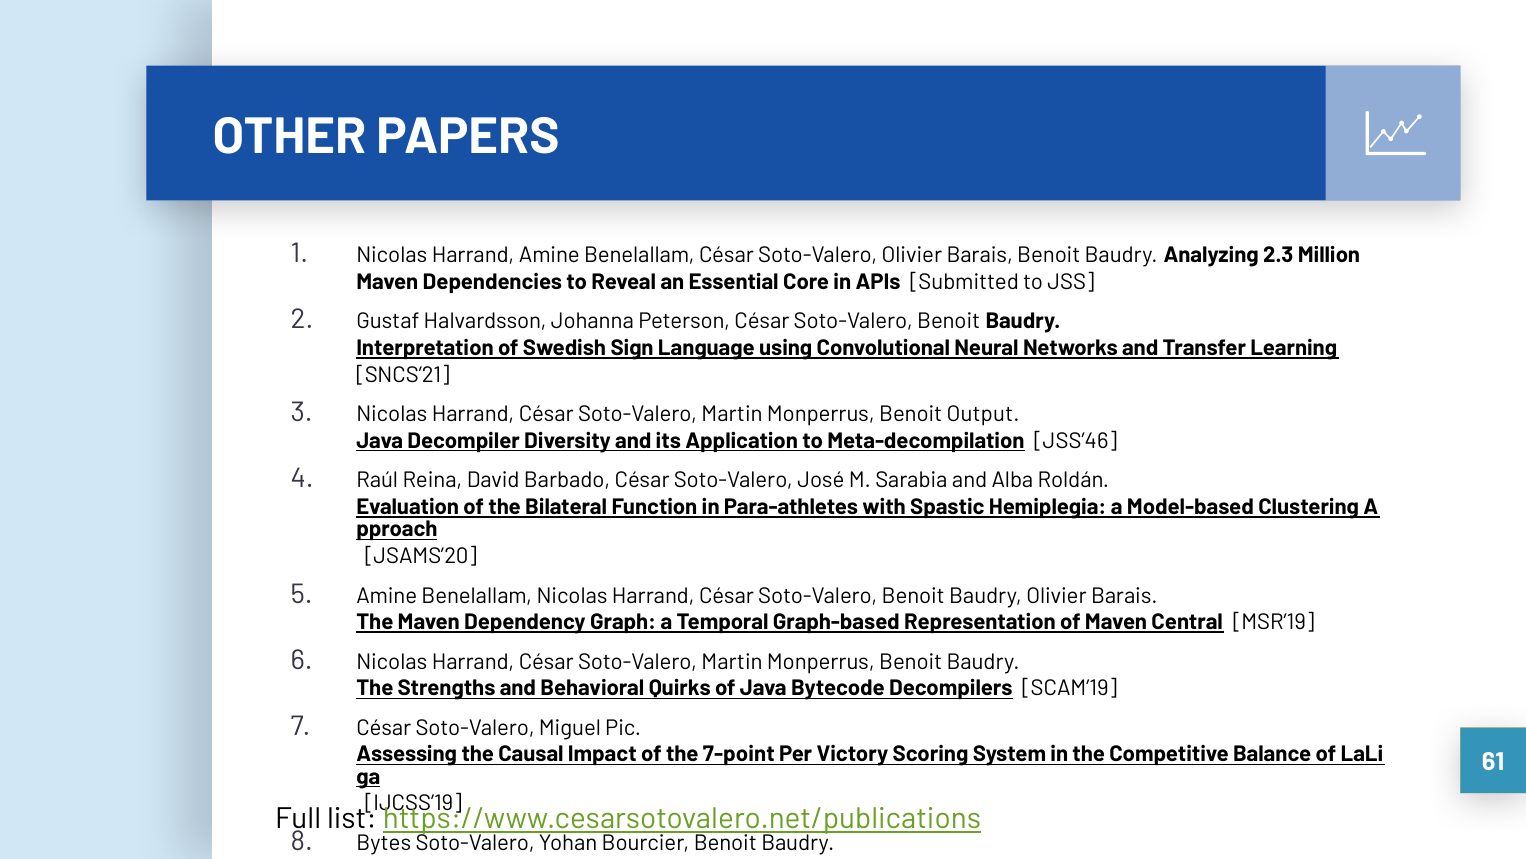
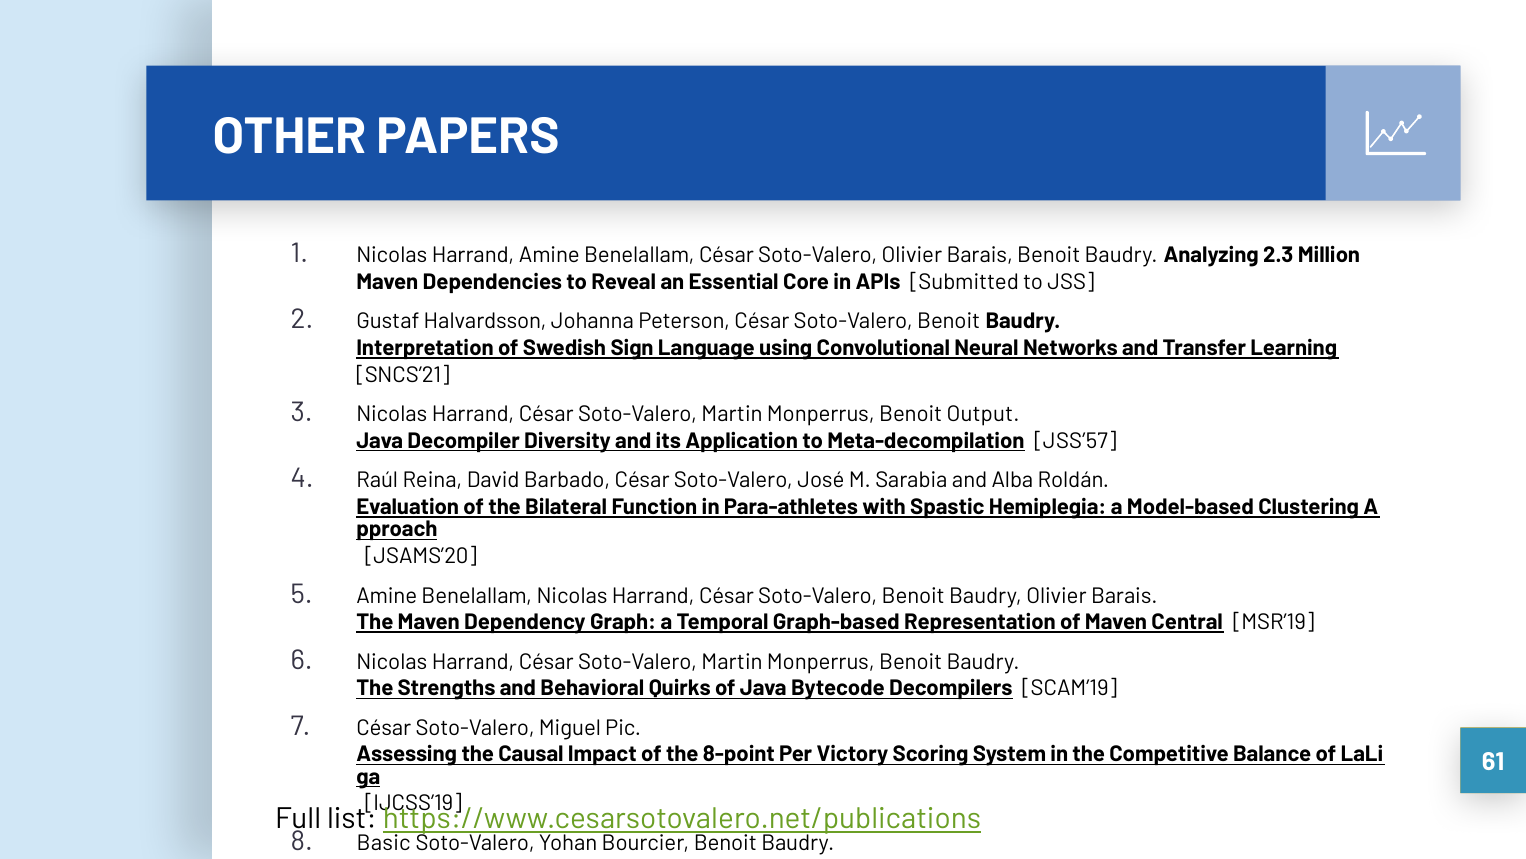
JSS’46: JSS’46 -> JSS’57
7-point: 7-point -> 8-point
Bytes: Bytes -> Basic
